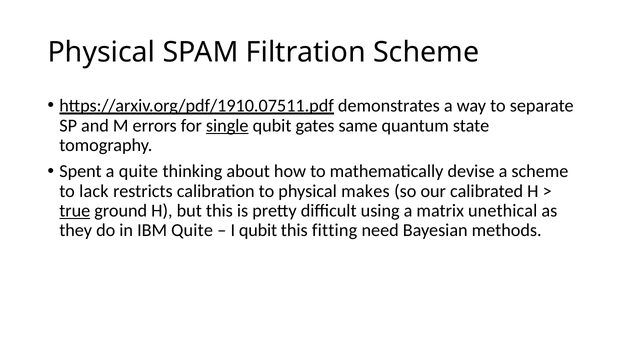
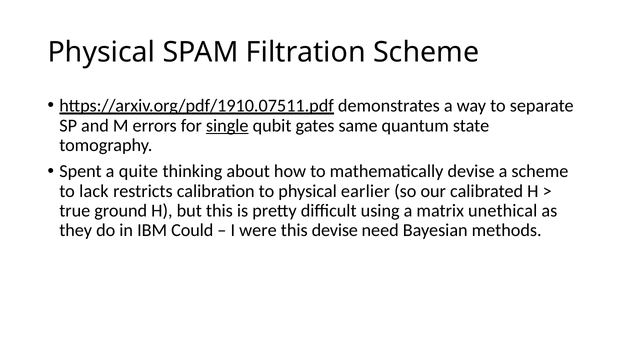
makes: makes -> earlier
true underline: present -> none
IBM Quite: Quite -> Could
I qubit: qubit -> were
this fitting: fitting -> devise
